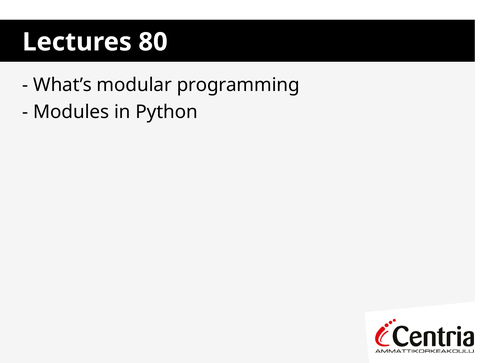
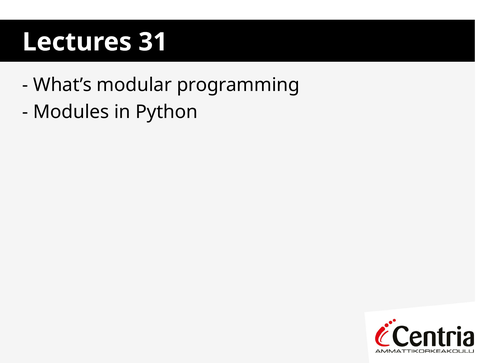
80: 80 -> 31
